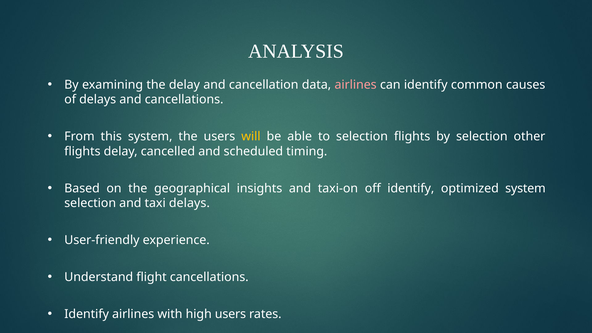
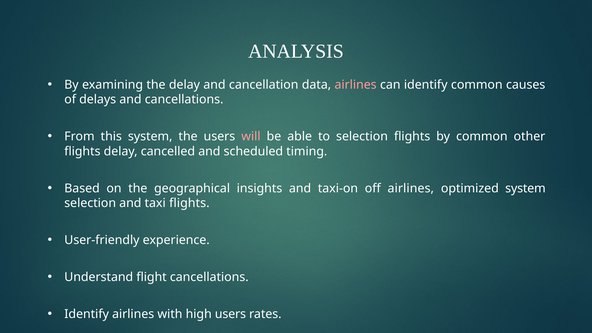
will colour: yellow -> pink
by selection: selection -> common
off identify: identify -> airlines
taxi delays: delays -> flights
